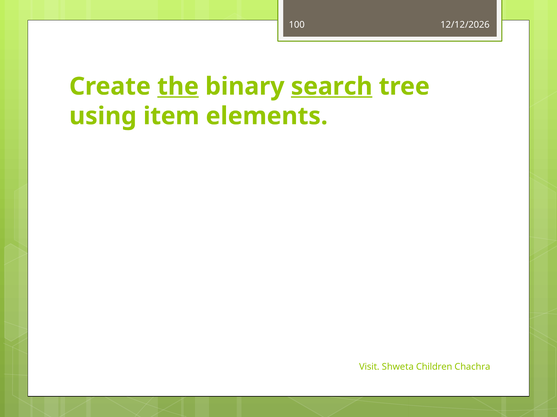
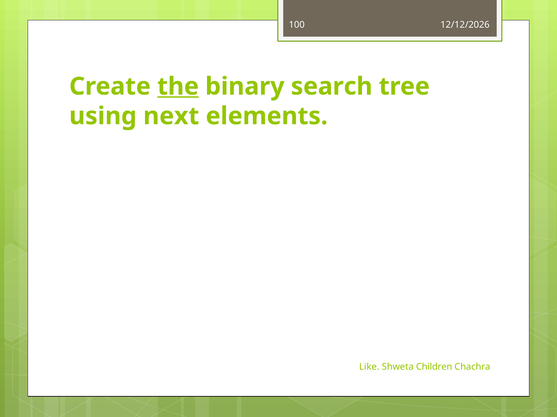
search underline: present -> none
item: item -> next
Visit: Visit -> Like
